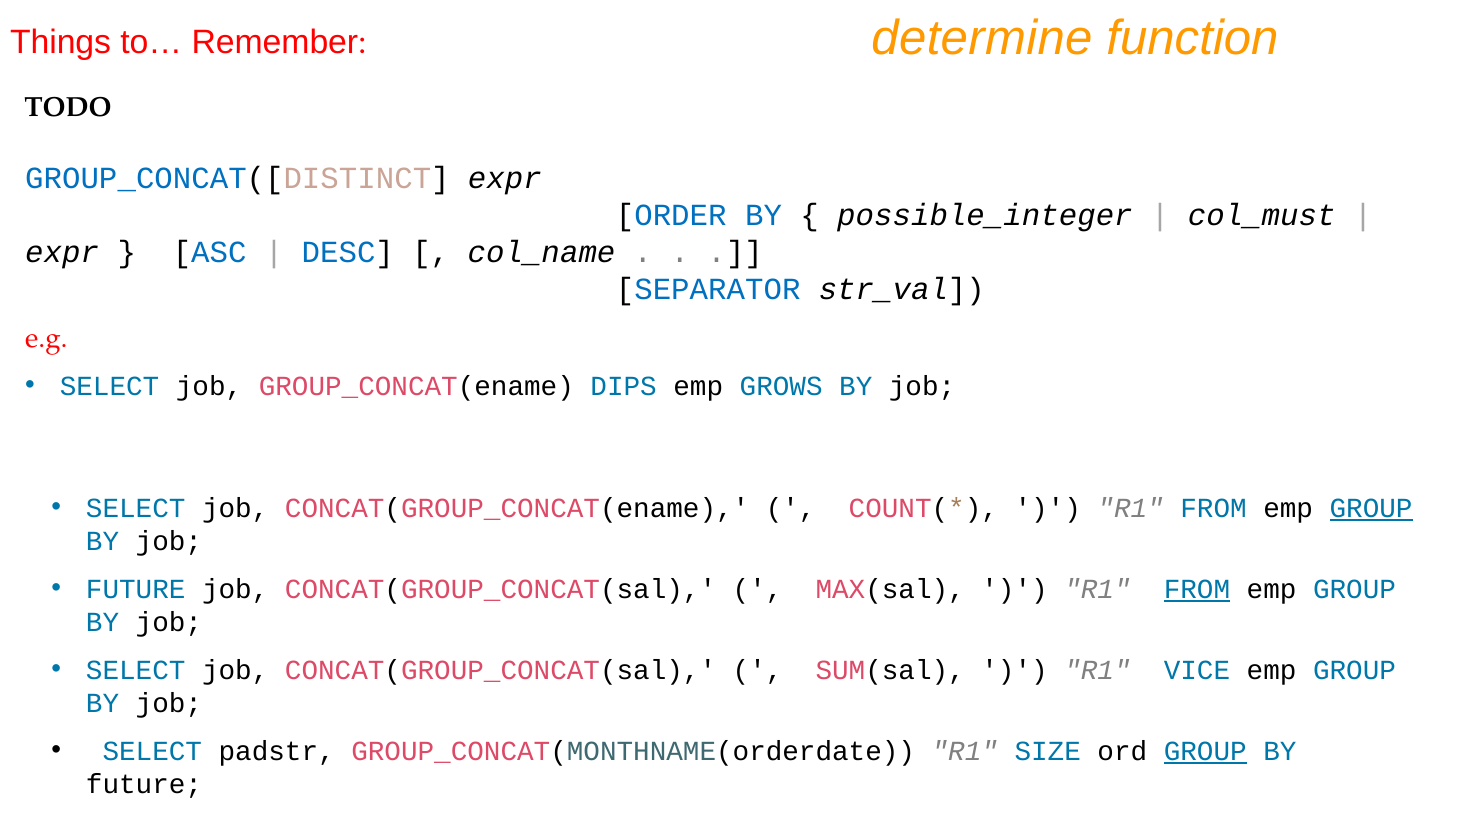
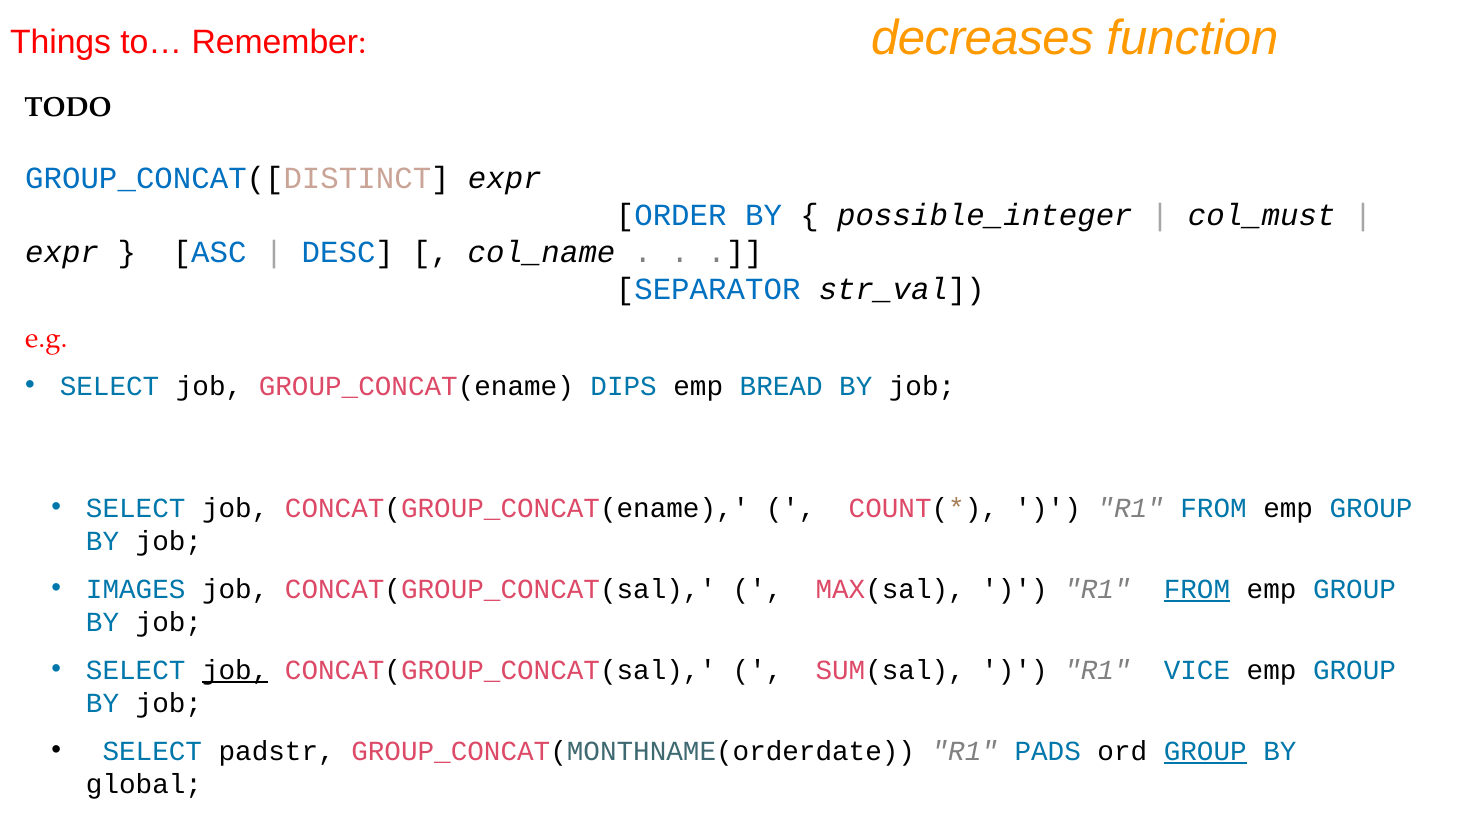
determine: determine -> decreases
GROWS: GROWS -> BREAD
GROUP at (1371, 508) underline: present -> none
FUTURE at (136, 589): FUTURE -> IMAGES
job at (235, 670) underline: none -> present
SIZE: SIZE -> PADS
future at (144, 784): future -> global
